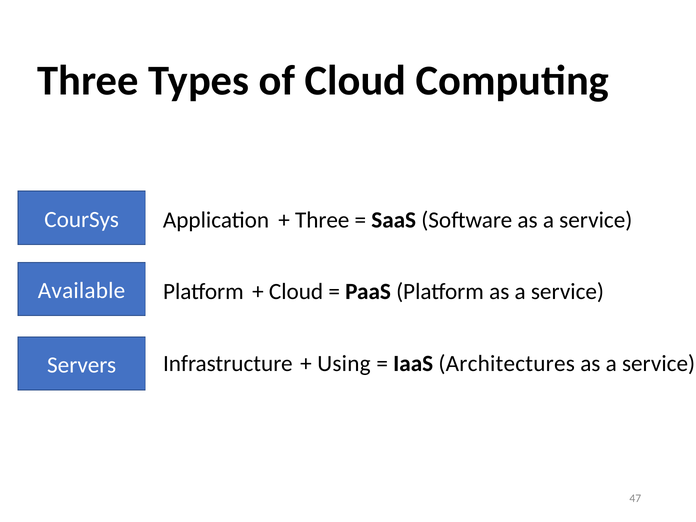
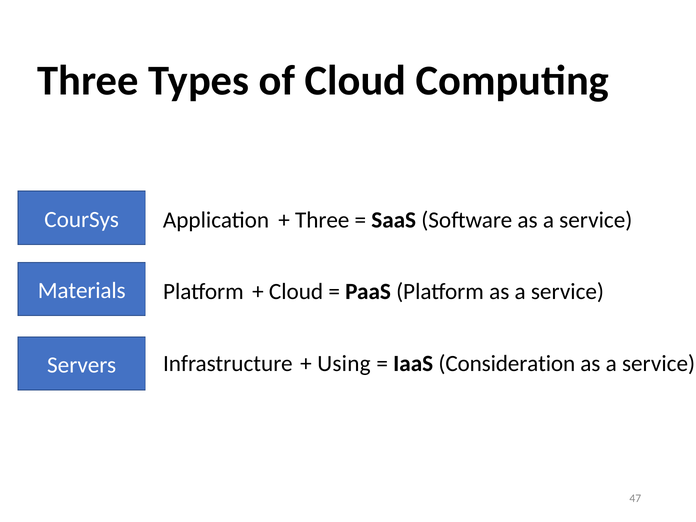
Available: Available -> Materials
Architectures: Architectures -> Consideration
